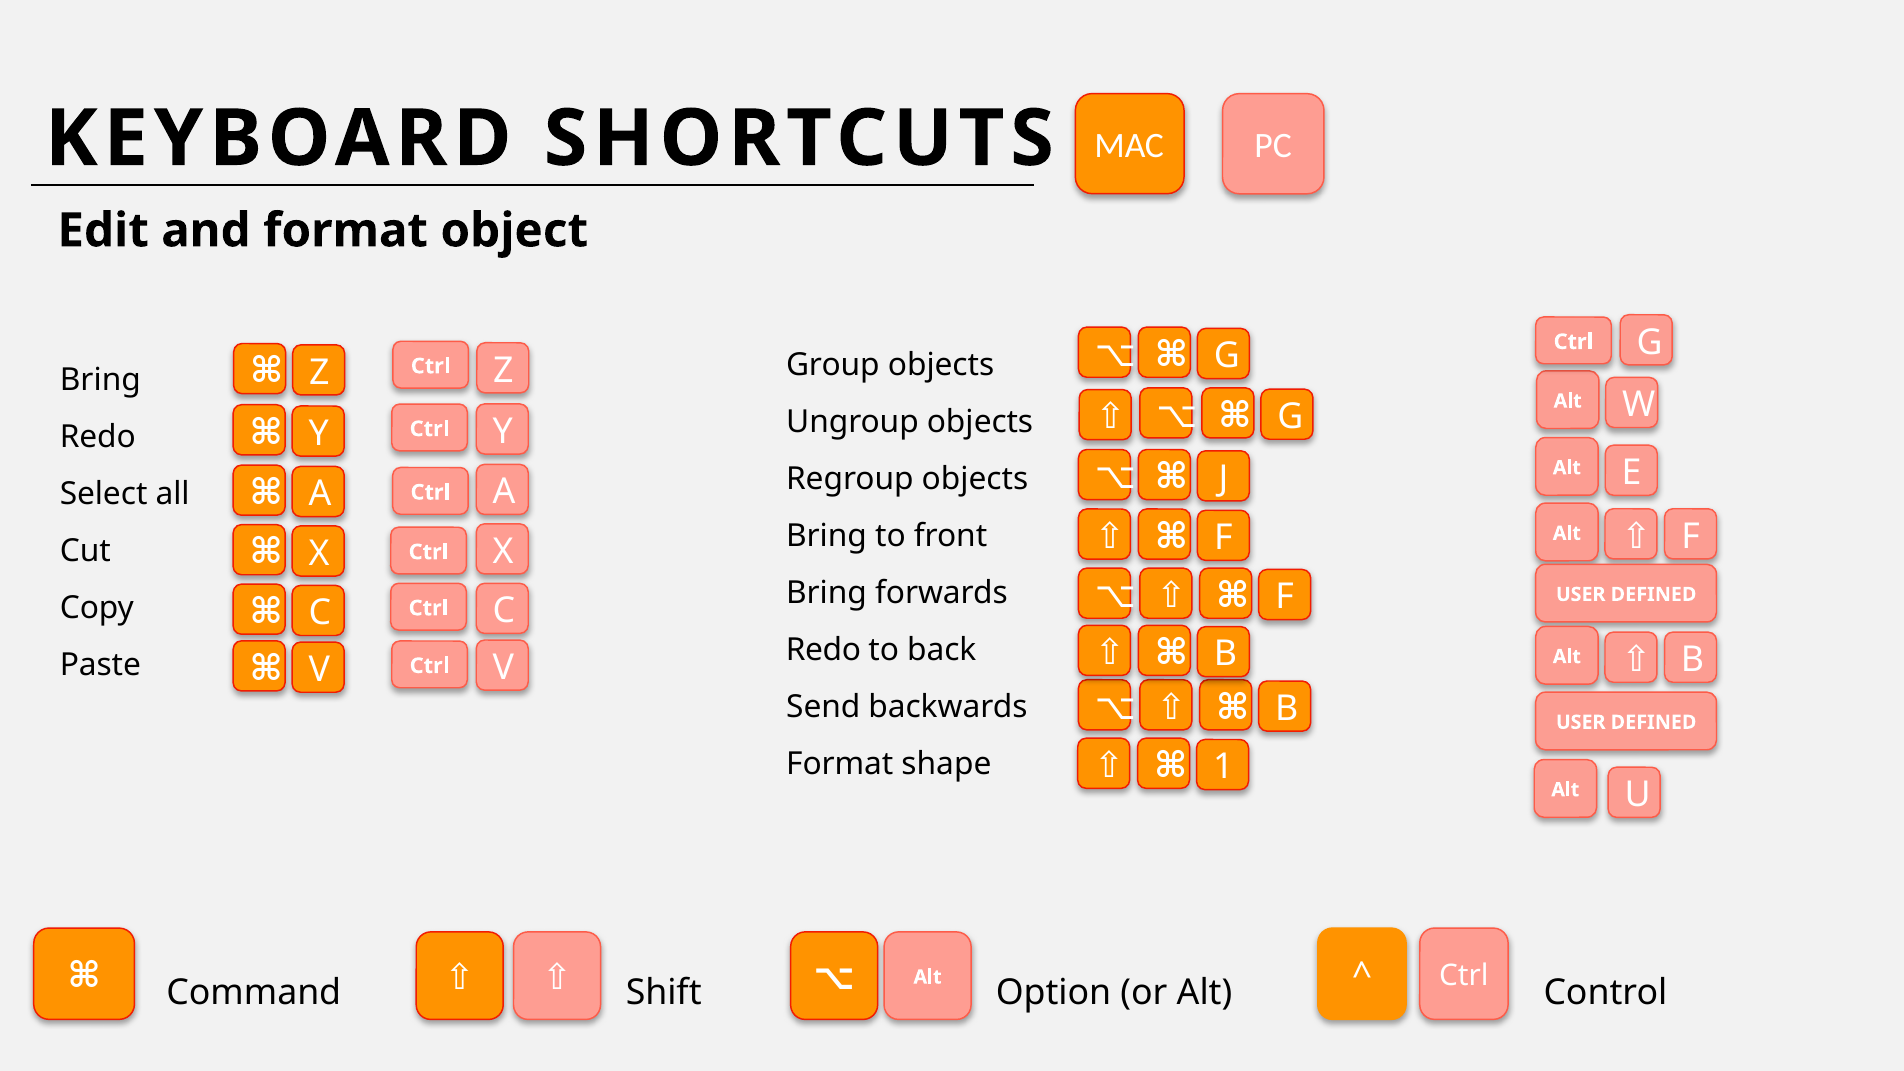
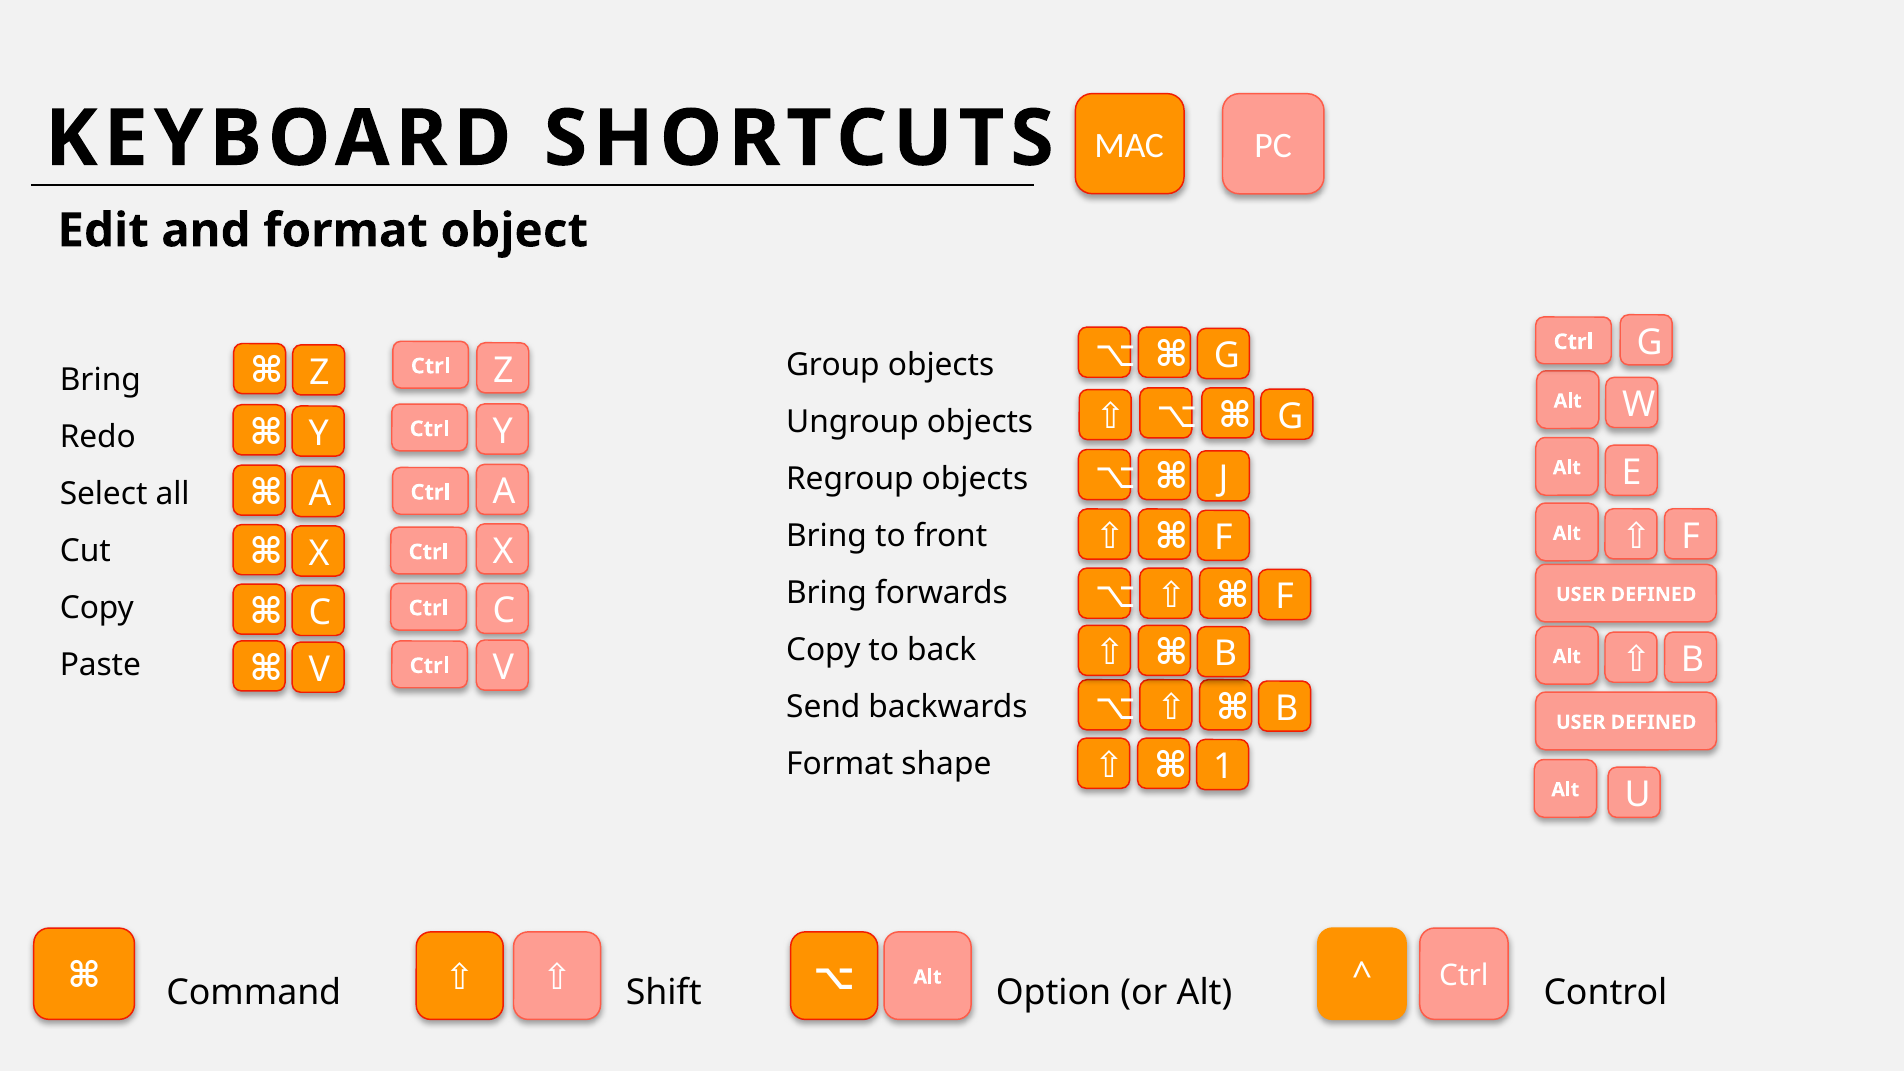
Redo at (823, 650): Redo -> Copy
